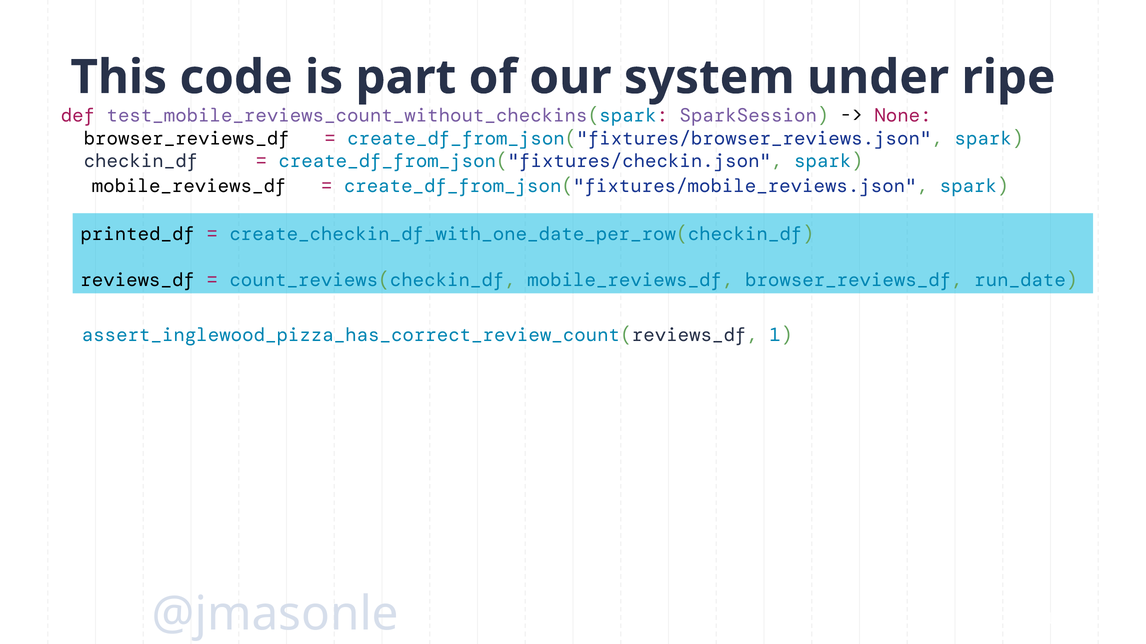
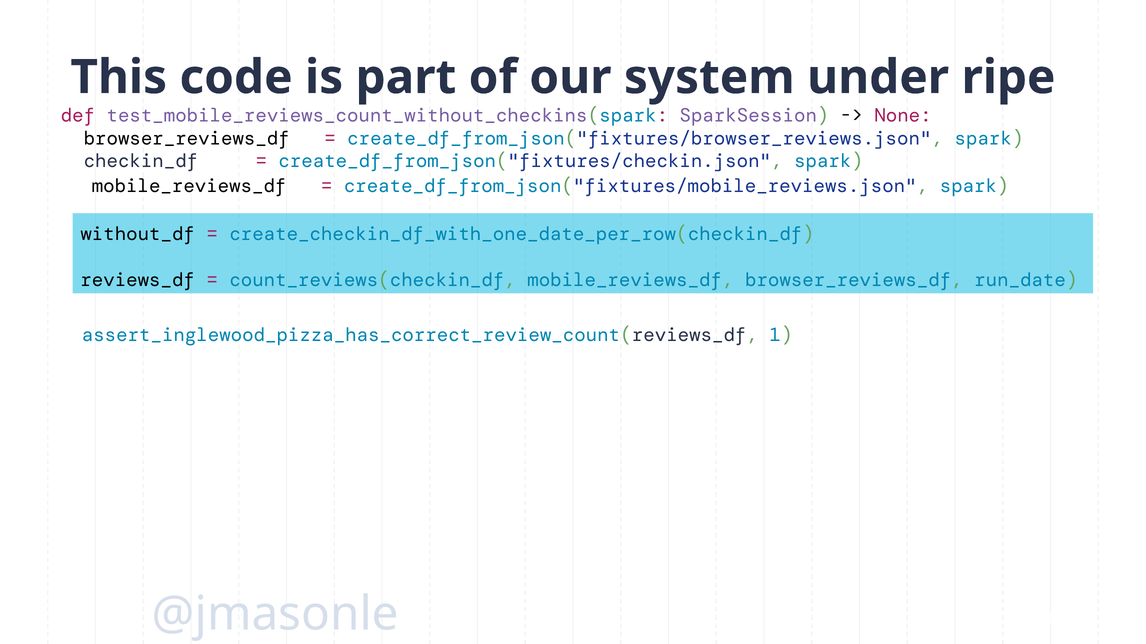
printed_df: printed_df -> without_df
